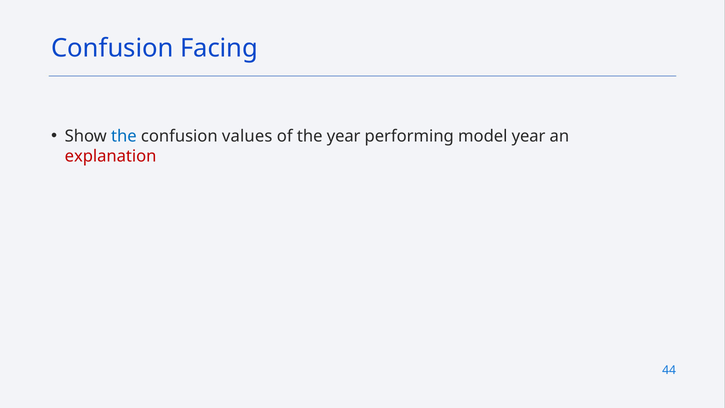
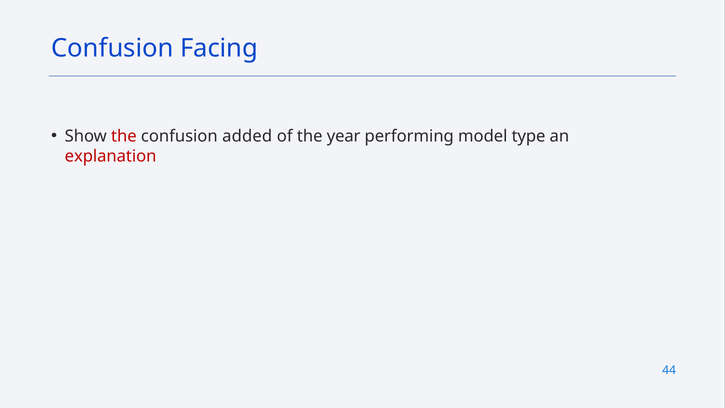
the at (124, 136) colour: blue -> red
values: values -> added
model year: year -> type
